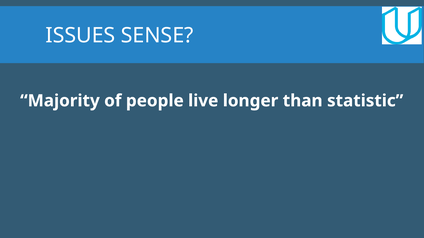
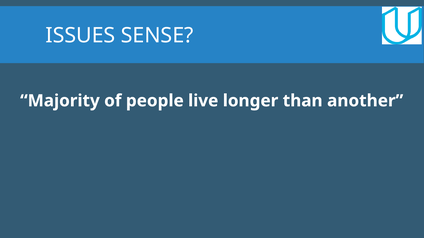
statistic: statistic -> another
